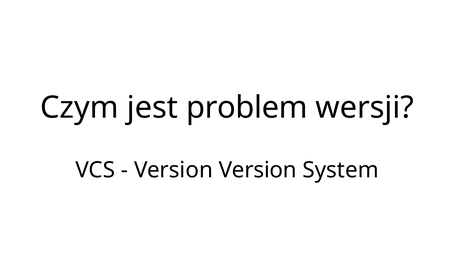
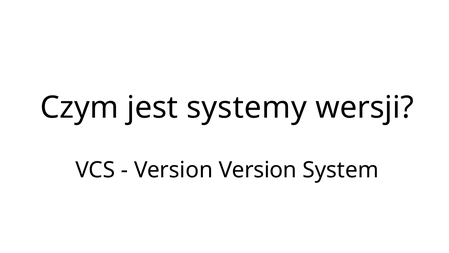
problem: problem -> systemy
